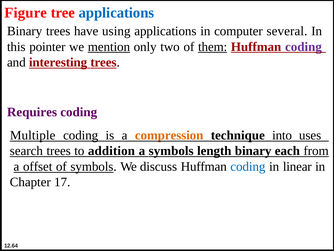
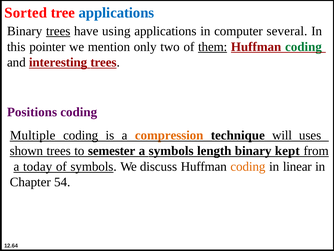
Figure: Figure -> Sorted
trees at (58, 31) underline: none -> present
mention underline: present -> none
coding at (303, 47) colour: purple -> green
Requires: Requires -> Positions
into: into -> will
search: search -> shown
addition: addition -> semester
each: each -> kept
offset: offset -> today
coding at (248, 166) colour: blue -> orange
17: 17 -> 54
